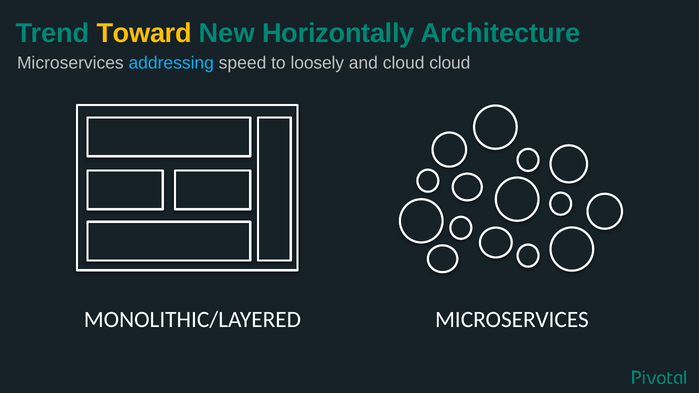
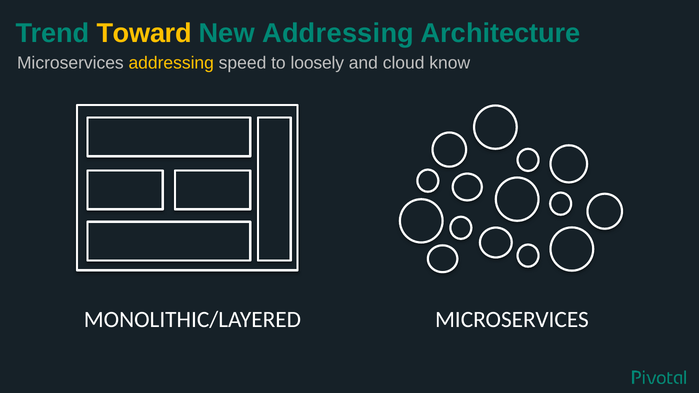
New Horizontally: Horizontally -> Addressing
addressing at (171, 63) colour: light blue -> yellow
cloud cloud: cloud -> know
